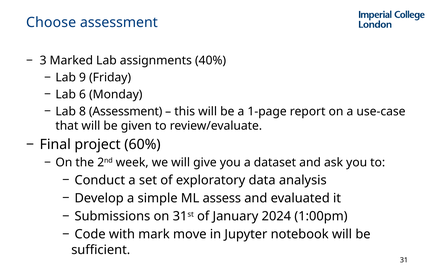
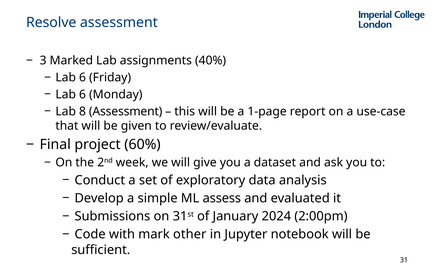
Choose: Choose -> Resolve
9 at (83, 77): 9 -> 6
1:00pm: 1:00pm -> 2:00pm
move: move -> other
